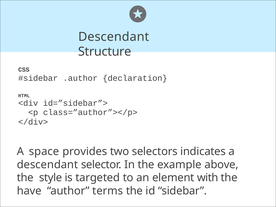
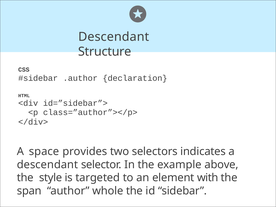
have: have -> span
terms: terms -> whole
